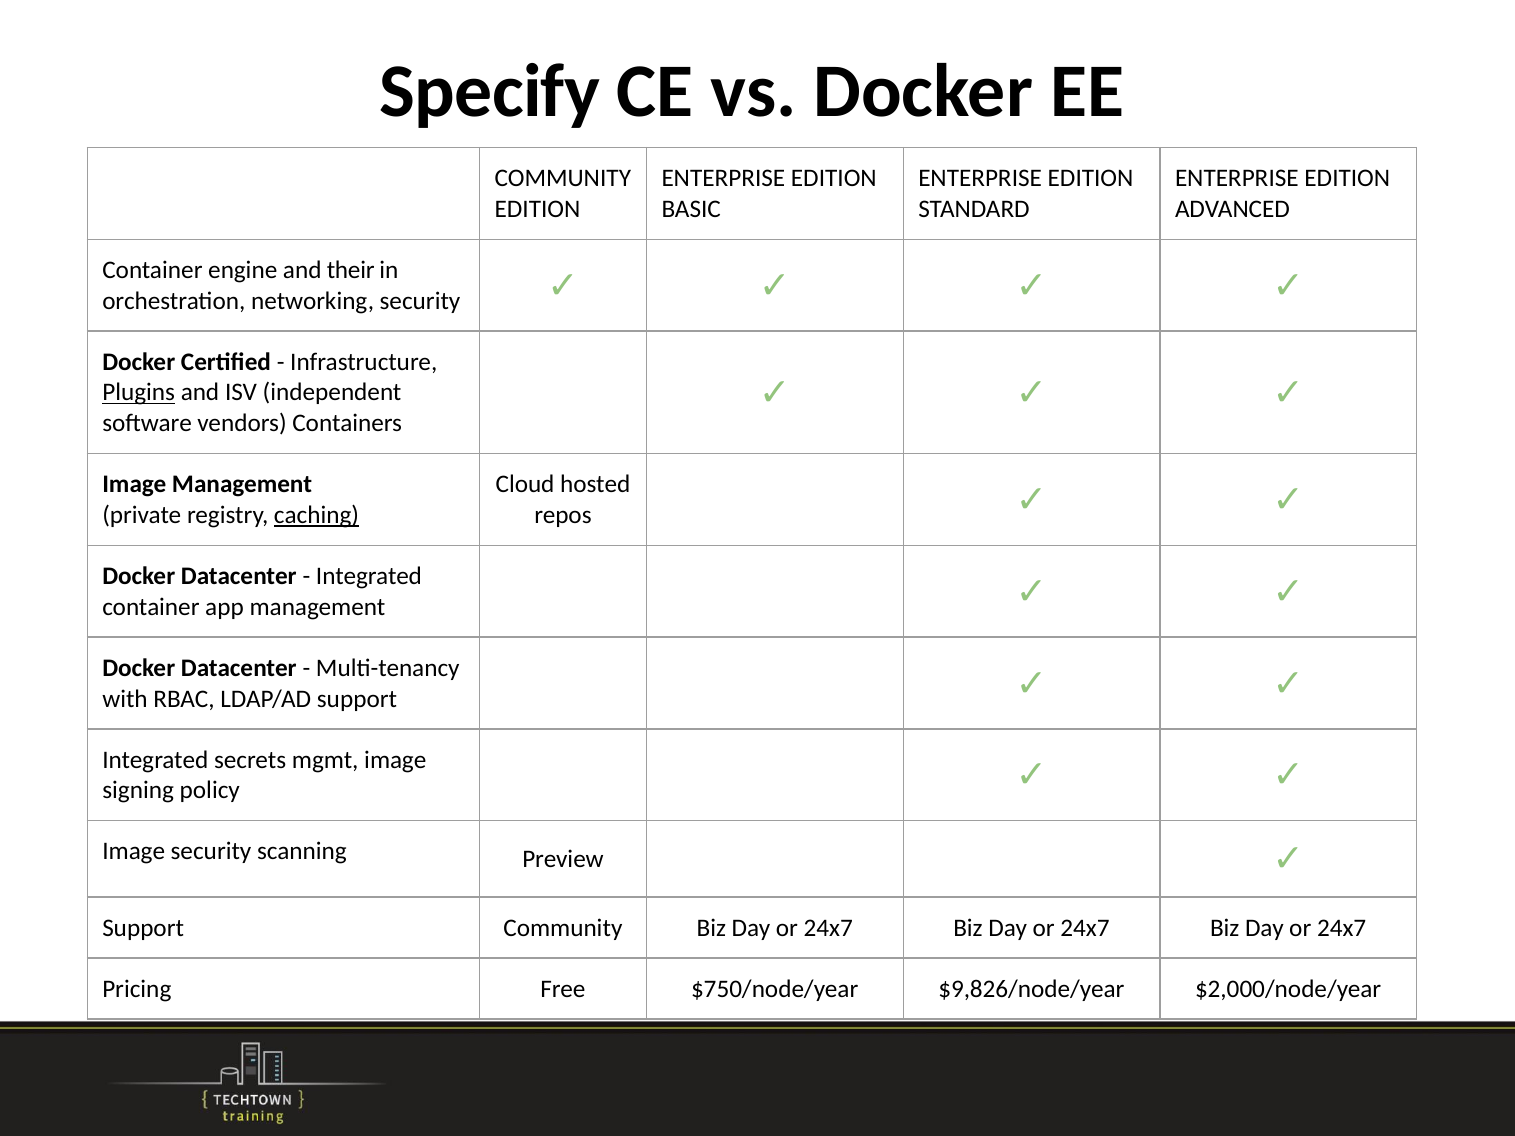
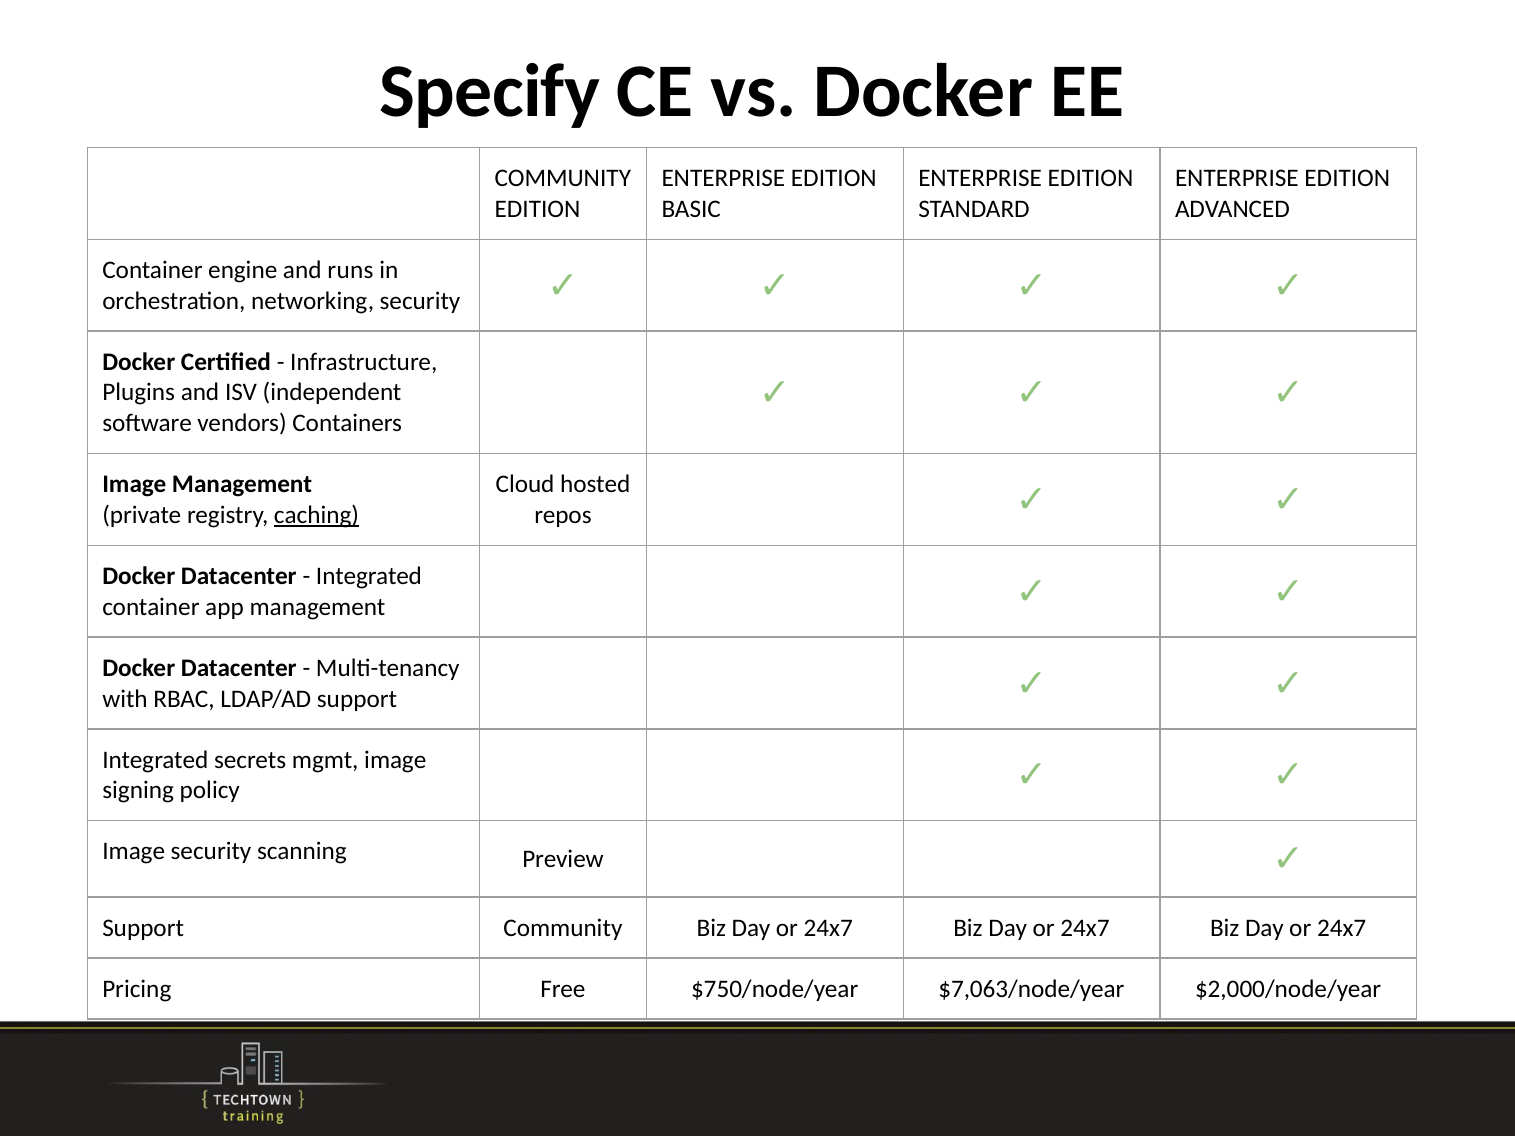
their: their -> runs
Plugins underline: present -> none
$9,826/node/year: $9,826/node/year -> $7,063/node/year
